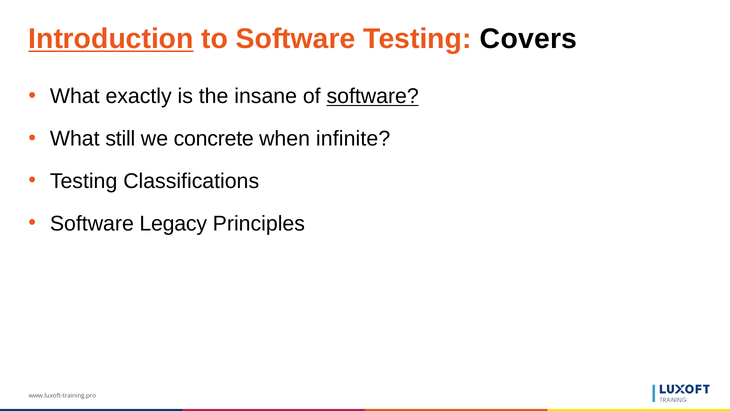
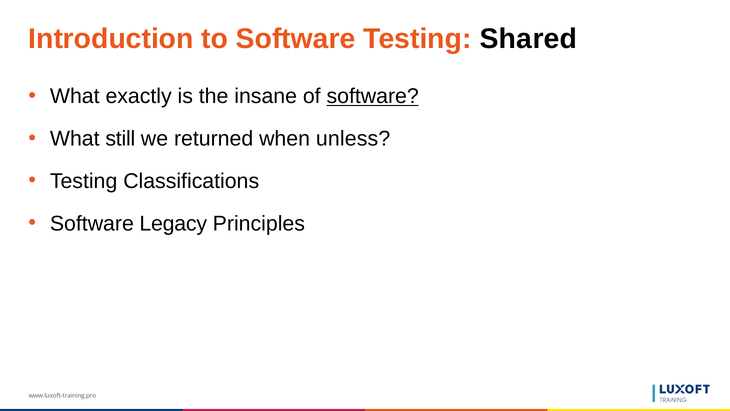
Introduction underline: present -> none
Covers: Covers -> Shared
concrete: concrete -> returned
infinite: infinite -> unless
